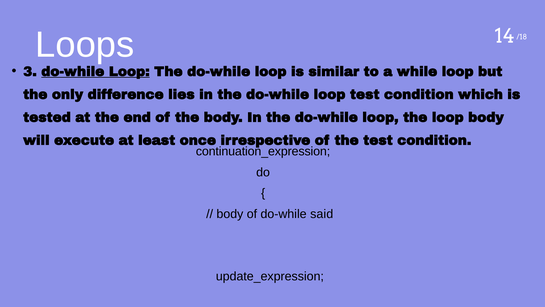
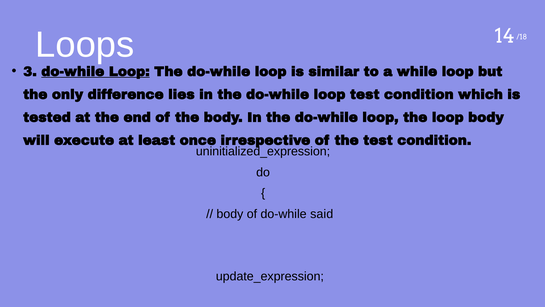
continuation_expression: continuation_expression -> uninitialized_expression
